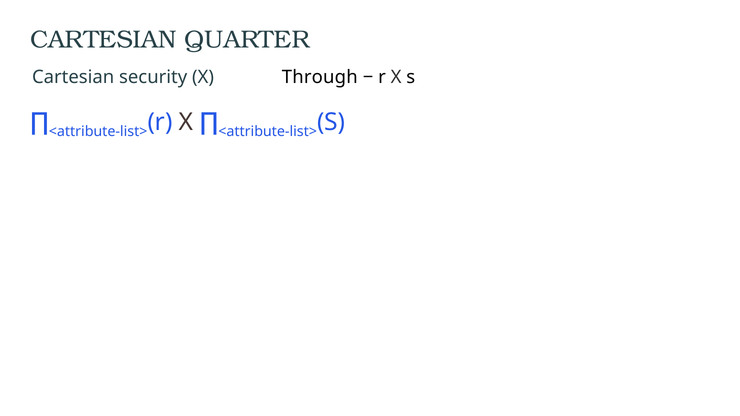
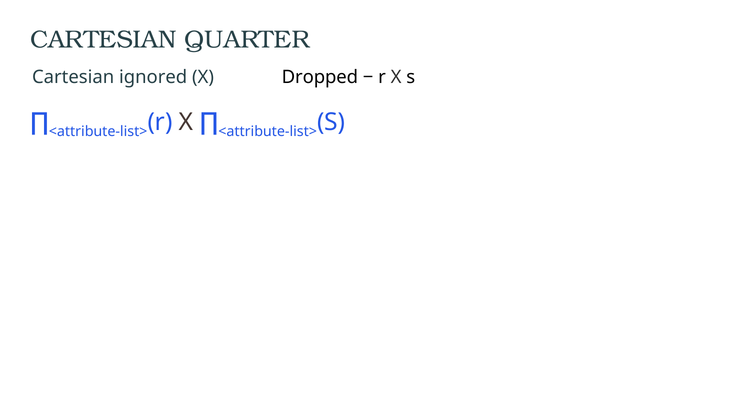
security: security -> ignored
Through: Through -> Dropped
